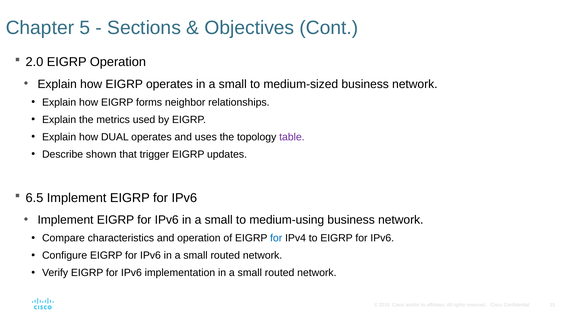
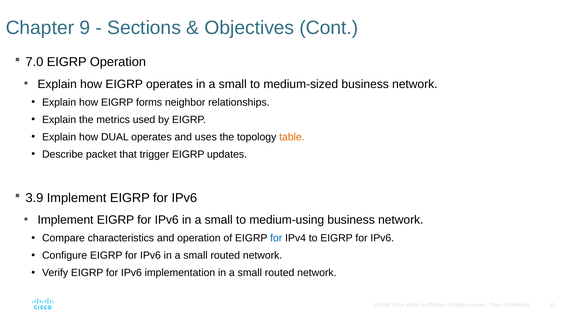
5: 5 -> 9
2.0: 2.0 -> 7.0
table colour: purple -> orange
shown: shown -> packet
6.5: 6.5 -> 3.9
